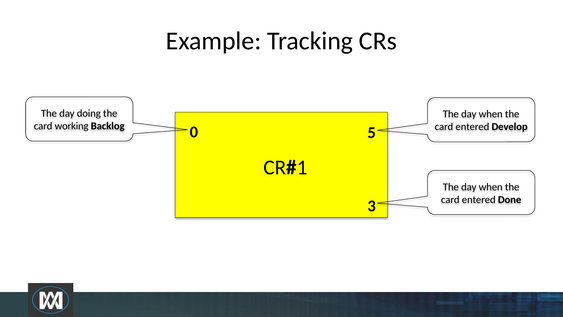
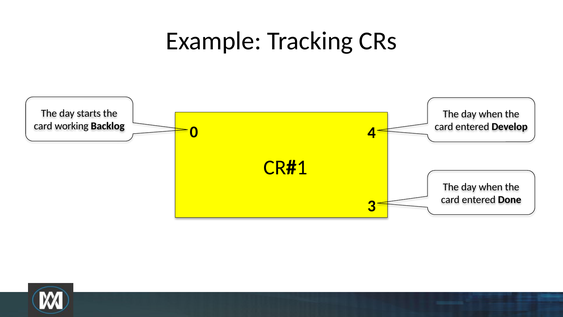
doing: doing -> starts
5: 5 -> 4
